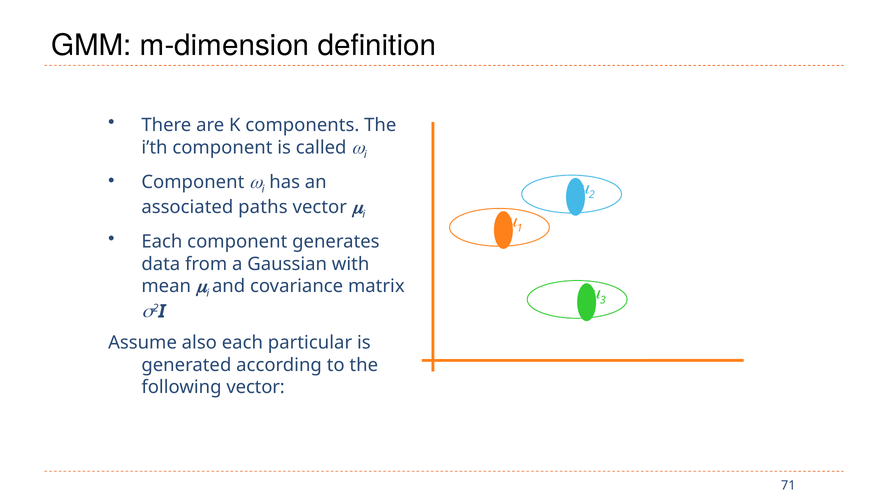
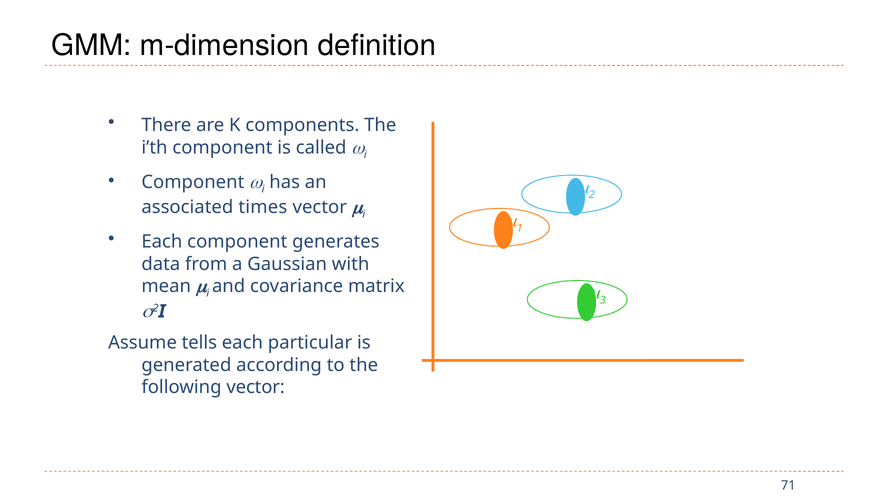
paths: paths -> times
also: also -> tells
